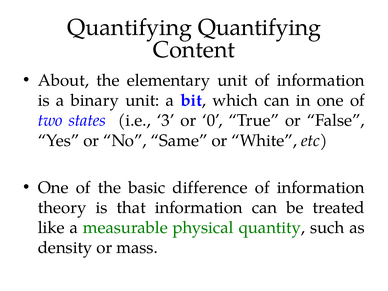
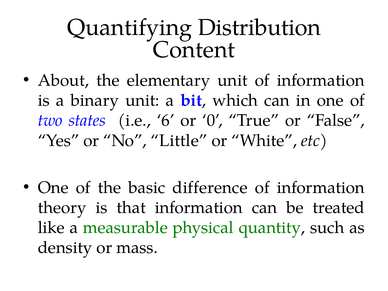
Quantifying Quantifying: Quantifying -> Distribution
3: 3 -> 6
Same: Same -> Little
